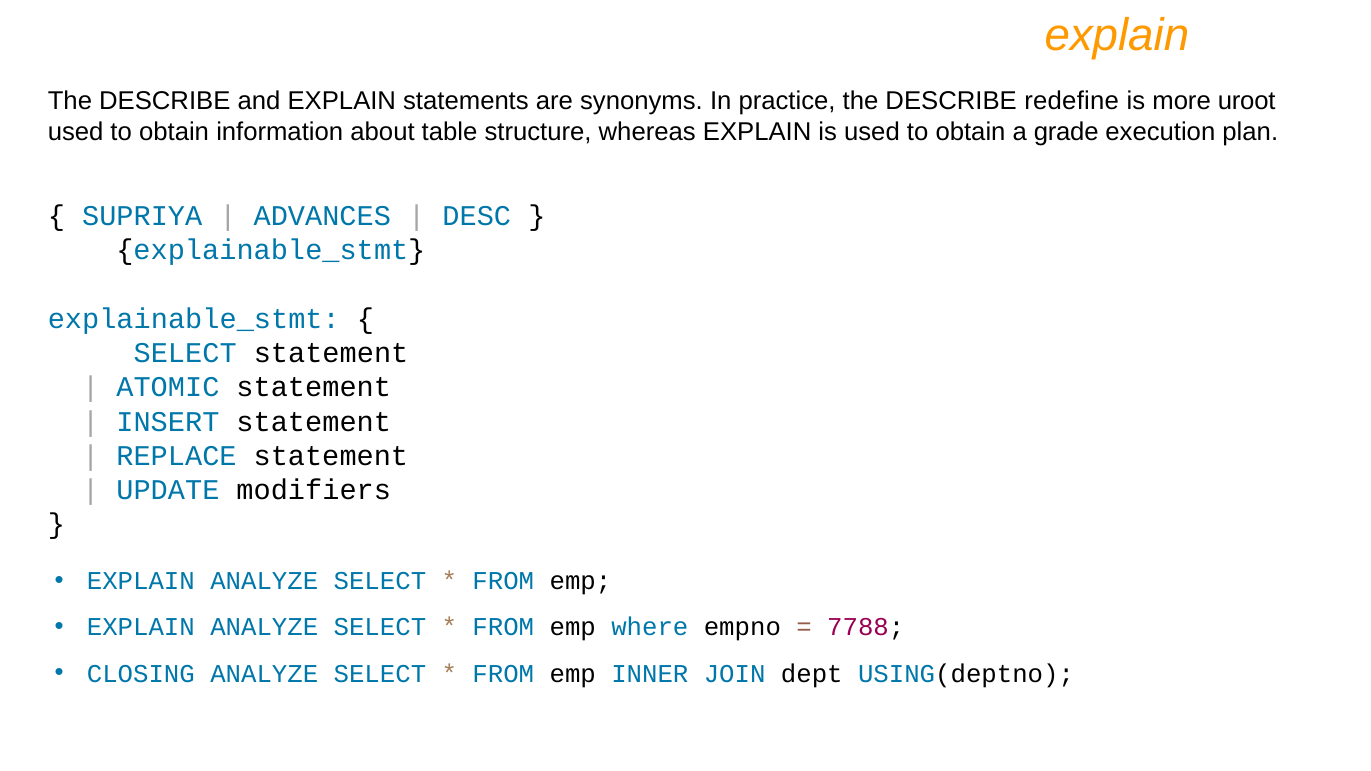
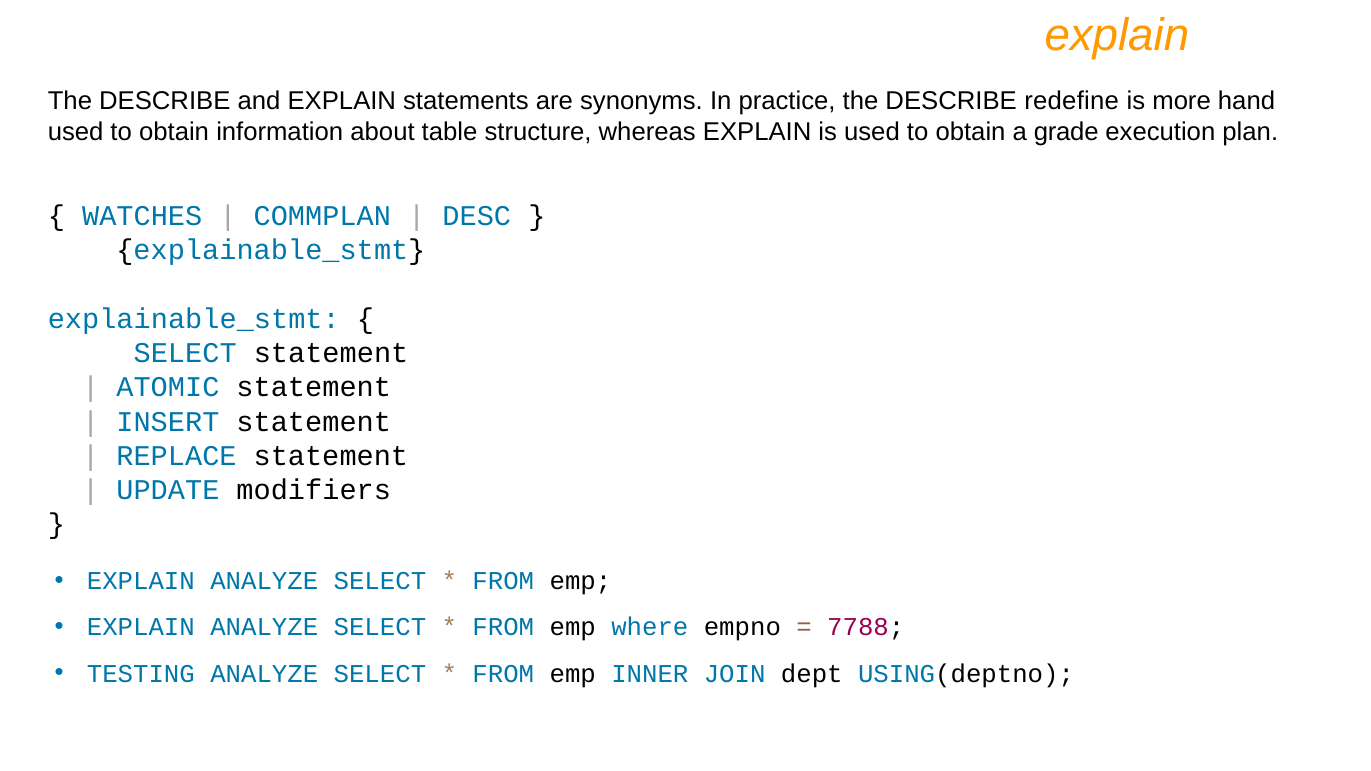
uroot: uroot -> hand
SUPRIYA: SUPRIYA -> WATCHES
ADVANCES: ADVANCES -> COMMPLAN
CLOSING: CLOSING -> TESTING
